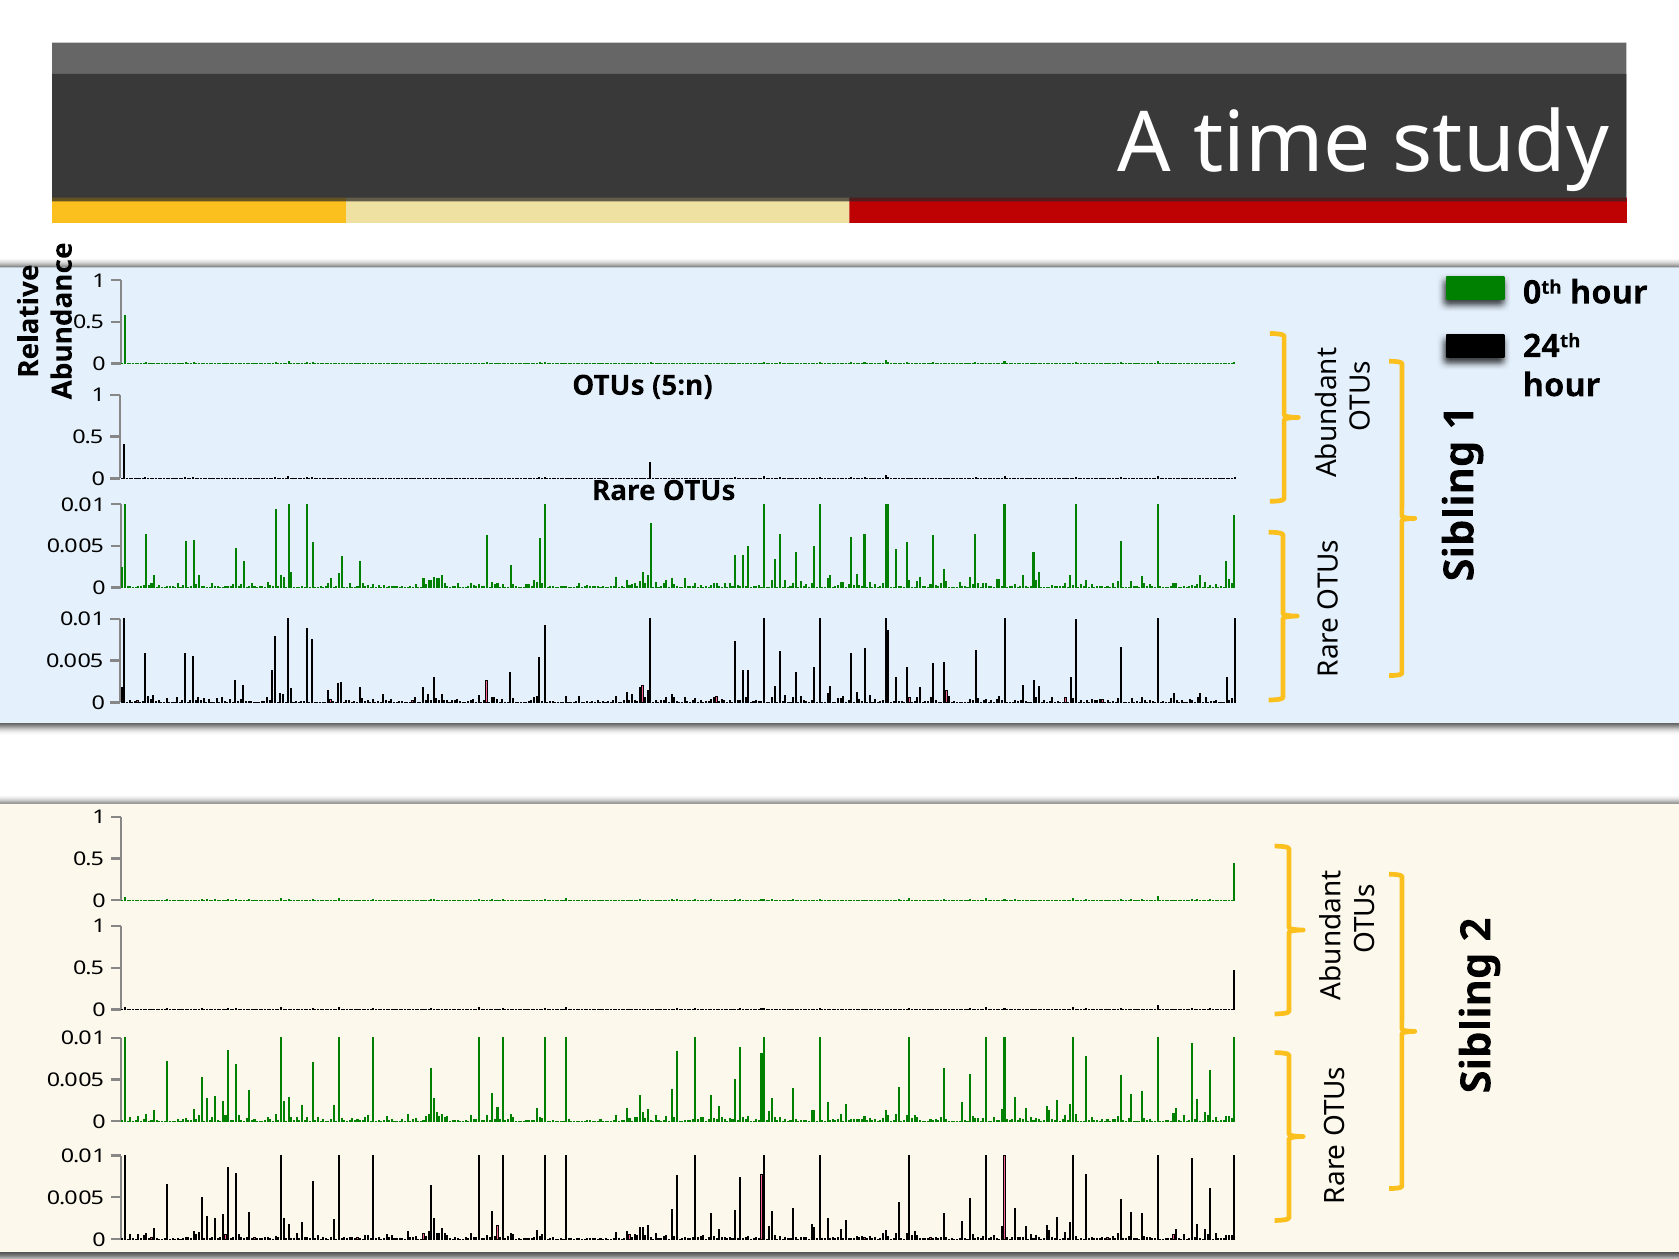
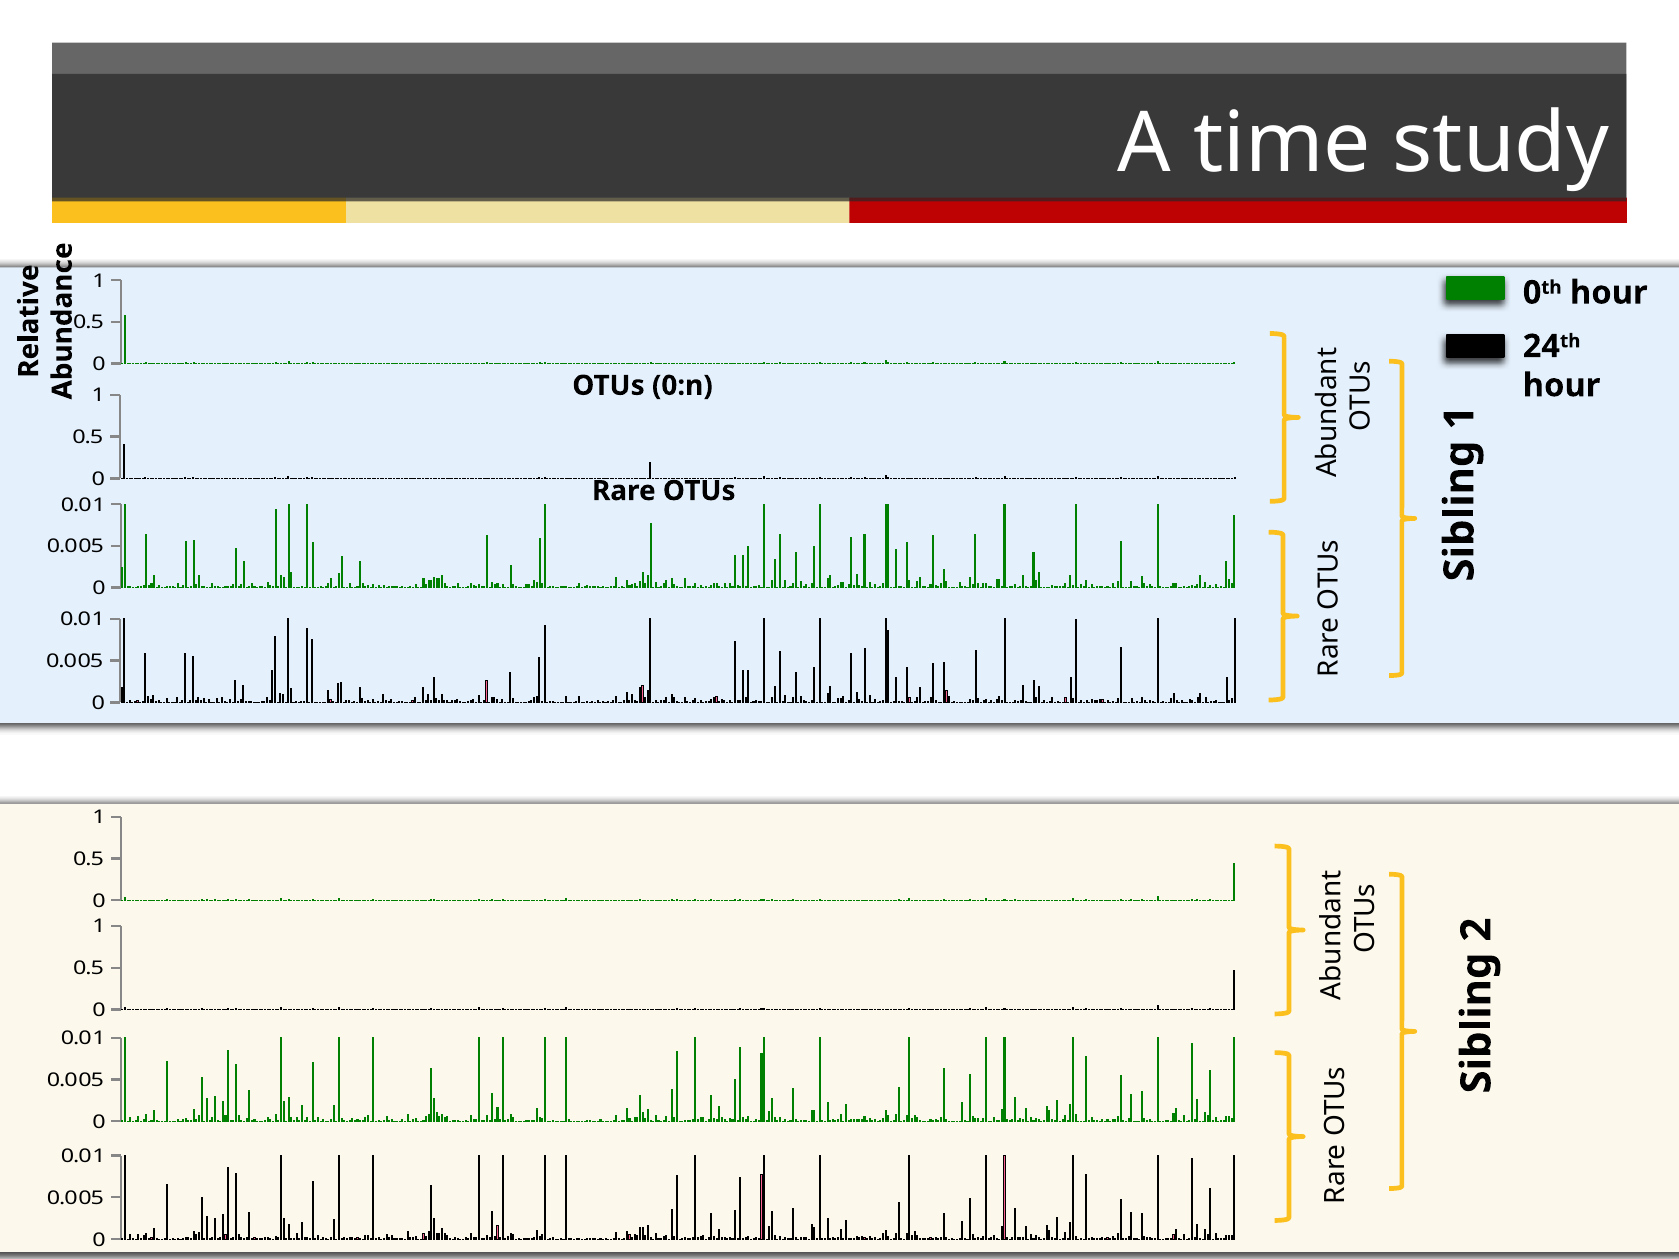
5:n: 5:n -> 0:n
